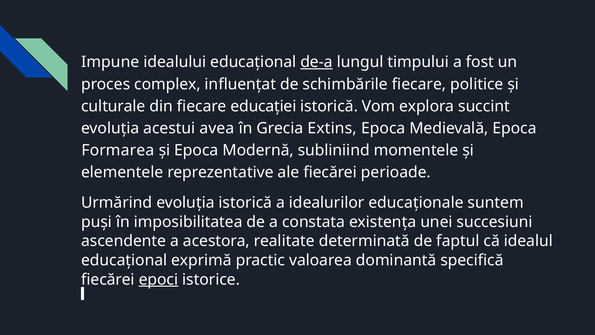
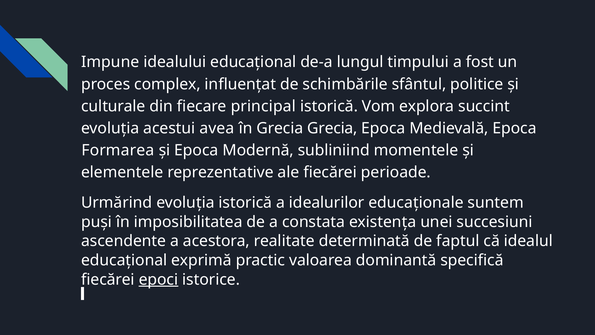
de-a underline: present -> none
schimbările fiecare: fiecare -> sfântul
educației: educației -> principal
Grecia Extins: Extins -> Grecia
